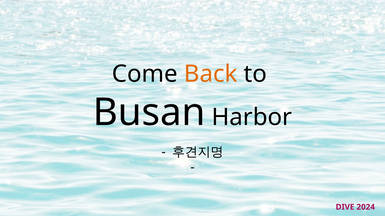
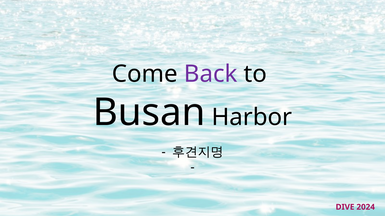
Back colour: orange -> purple
